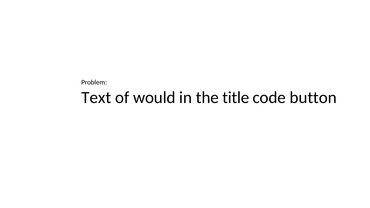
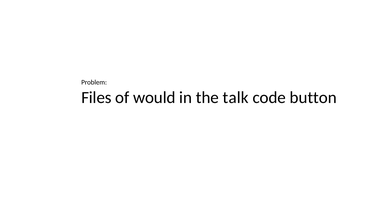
Text: Text -> Files
title: title -> talk
